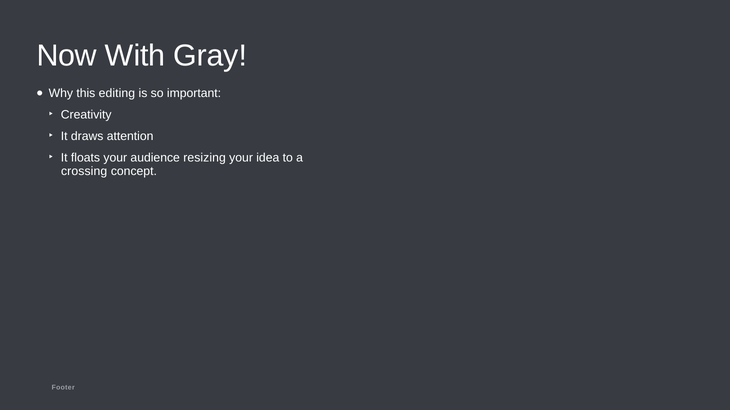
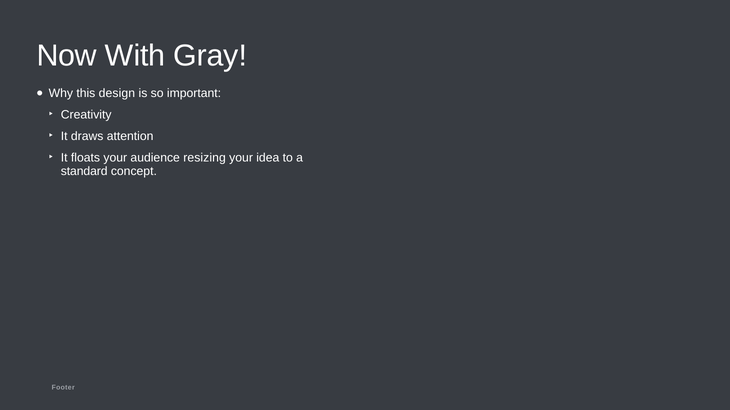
editing: editing -> design
crossing: crossing -> standard
